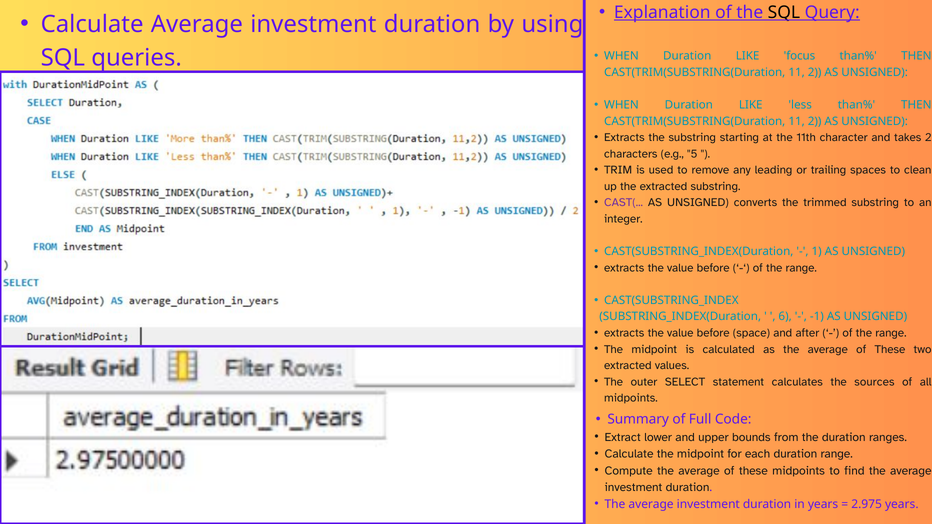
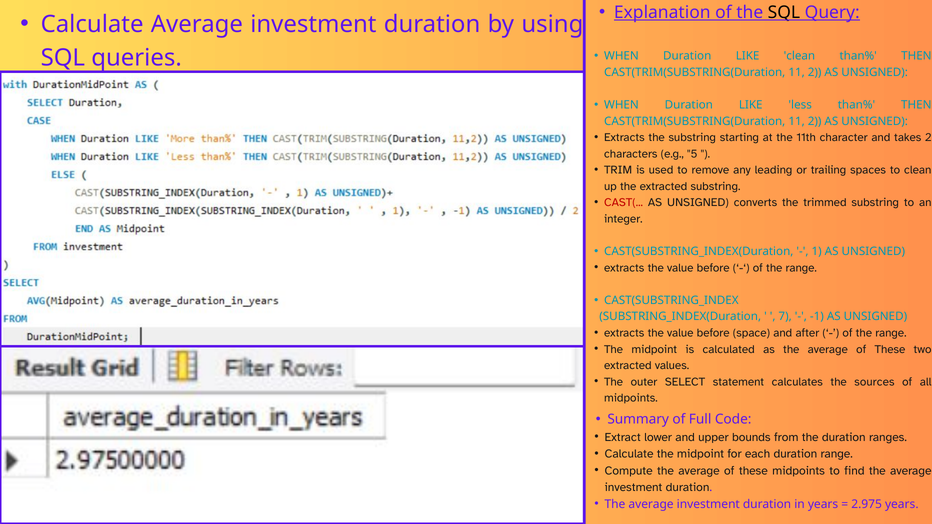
LIKE focus: focus -> clean
CAST( colour: purple -> red
6: 6 -> 7
